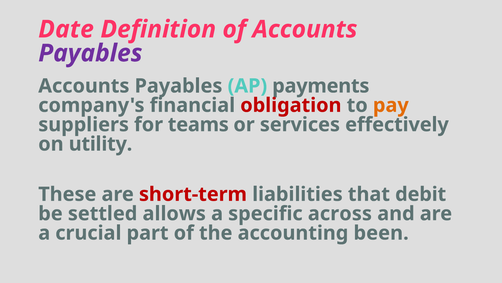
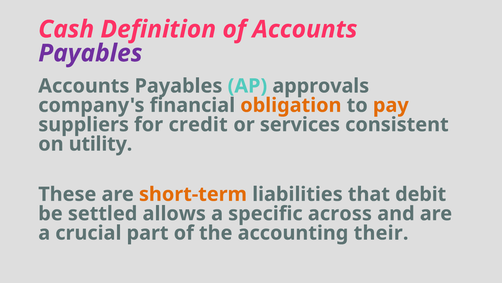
Date: Date -> Cash
payments: payments -> approvals
obligation colour: red -> orange
teams: teams -> credit
effectively: effectively -> consistent
short-term colour: red -> orange
been: been -> their
